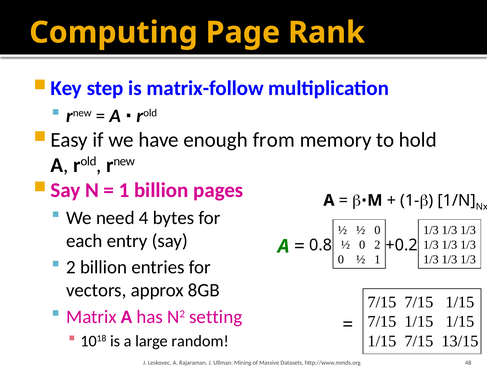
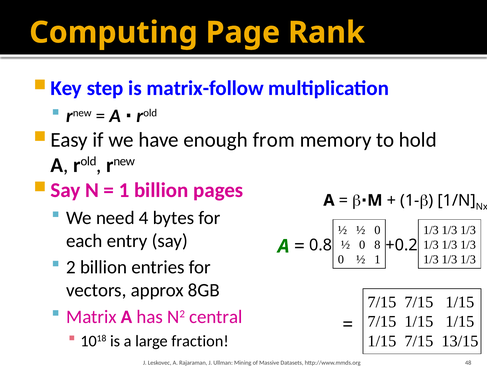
0 2: 2 -> 8
setting: setting -> central
random: random -> fraction
